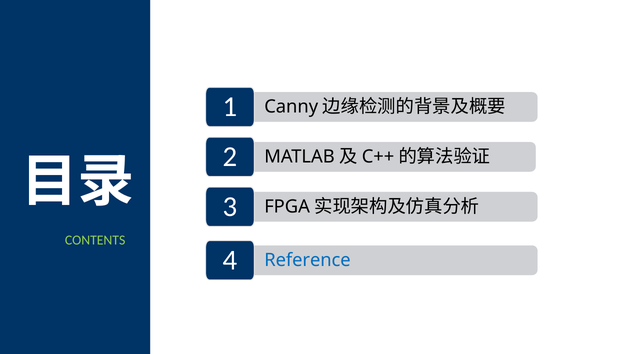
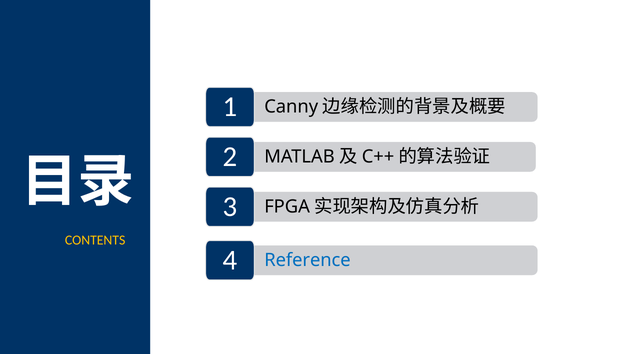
CONTENTS colour: light green -> yellow
